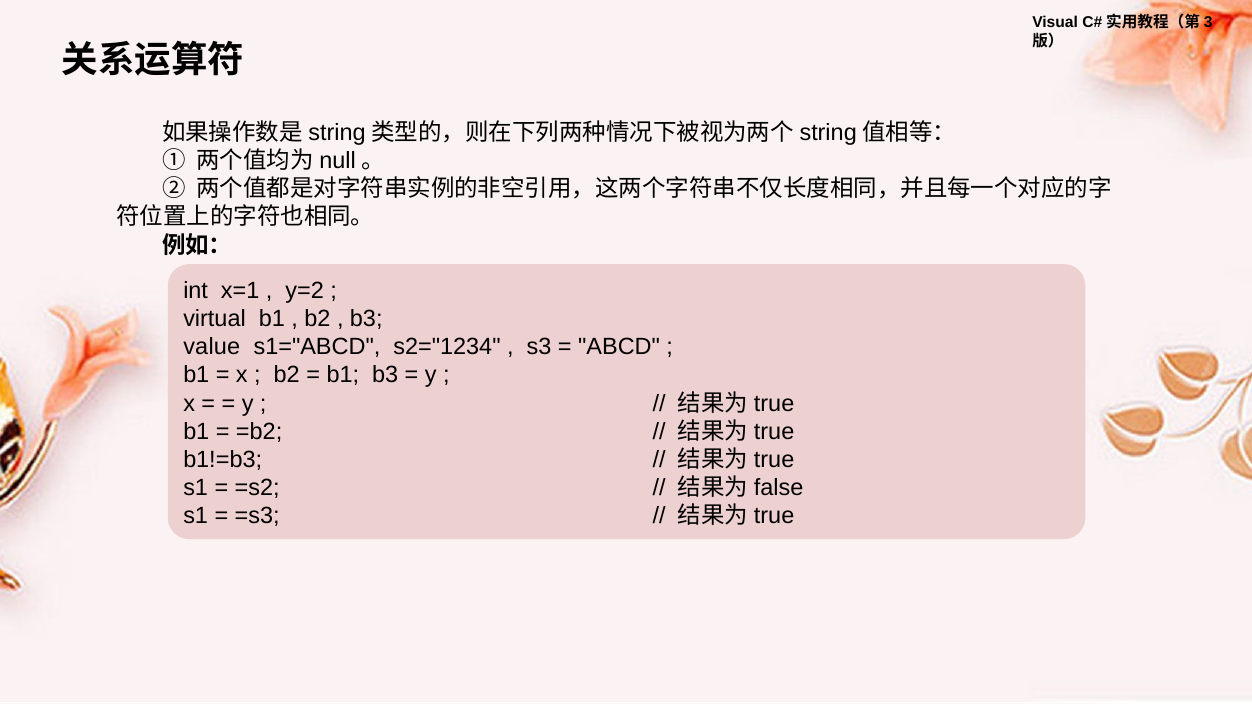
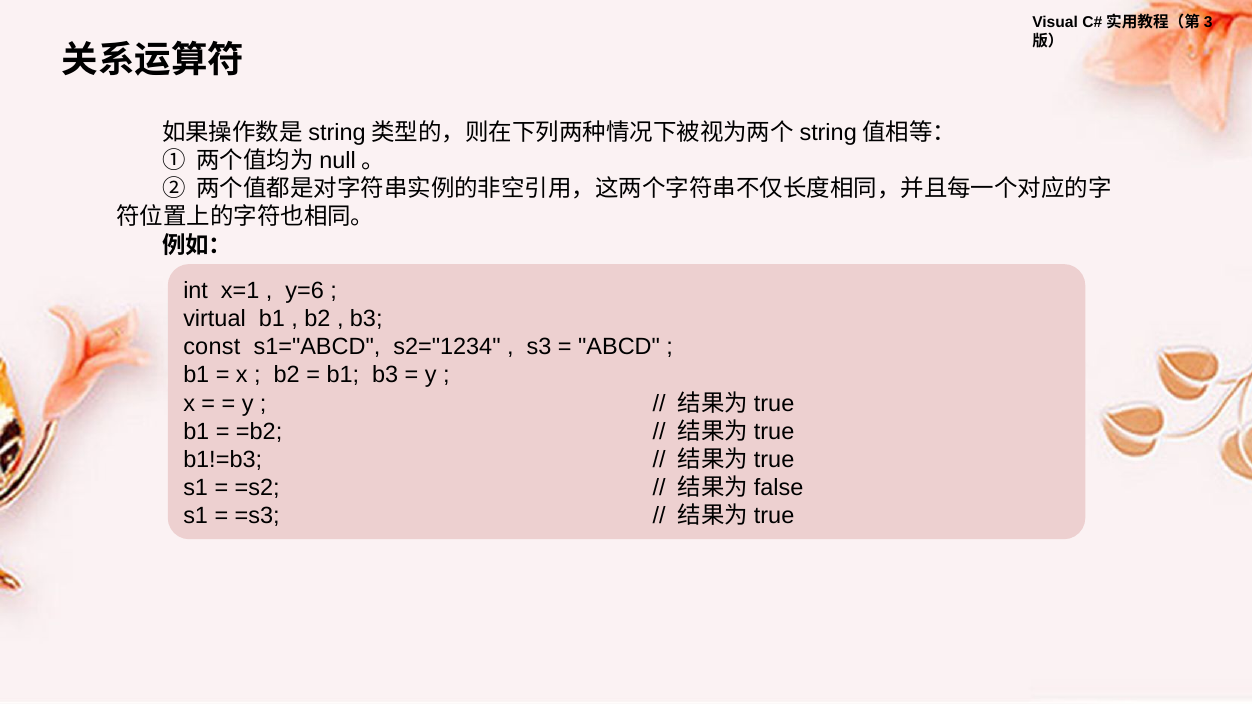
y=2: y=2 -> y=6
value: value -> const
